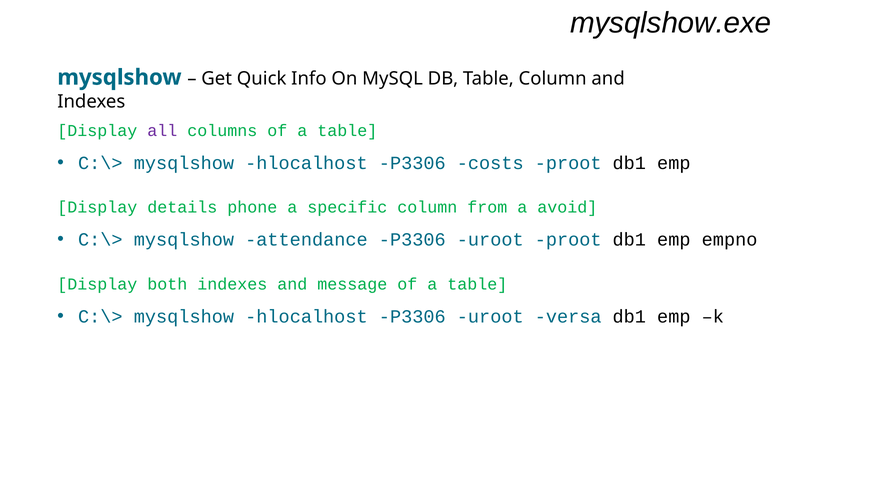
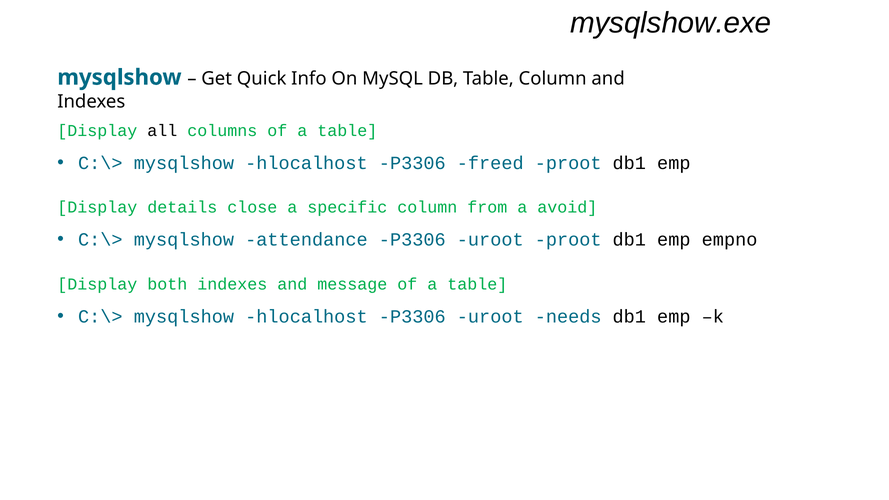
all colour: purple -> black
costs: costs -> freed
phone: phone -> close
versa: versa -> needs
